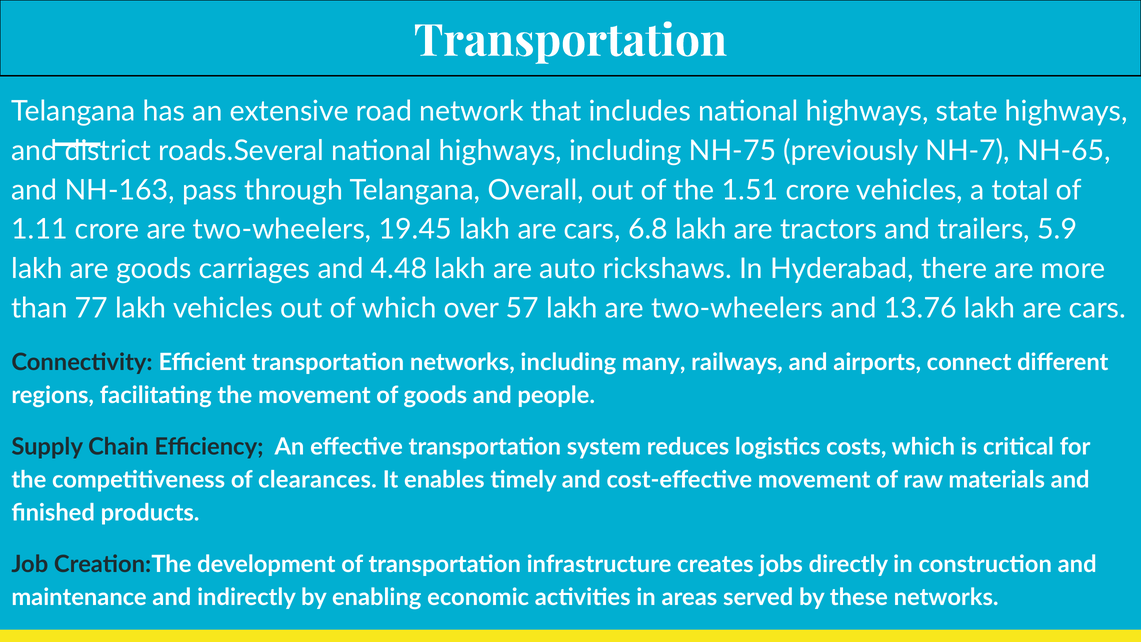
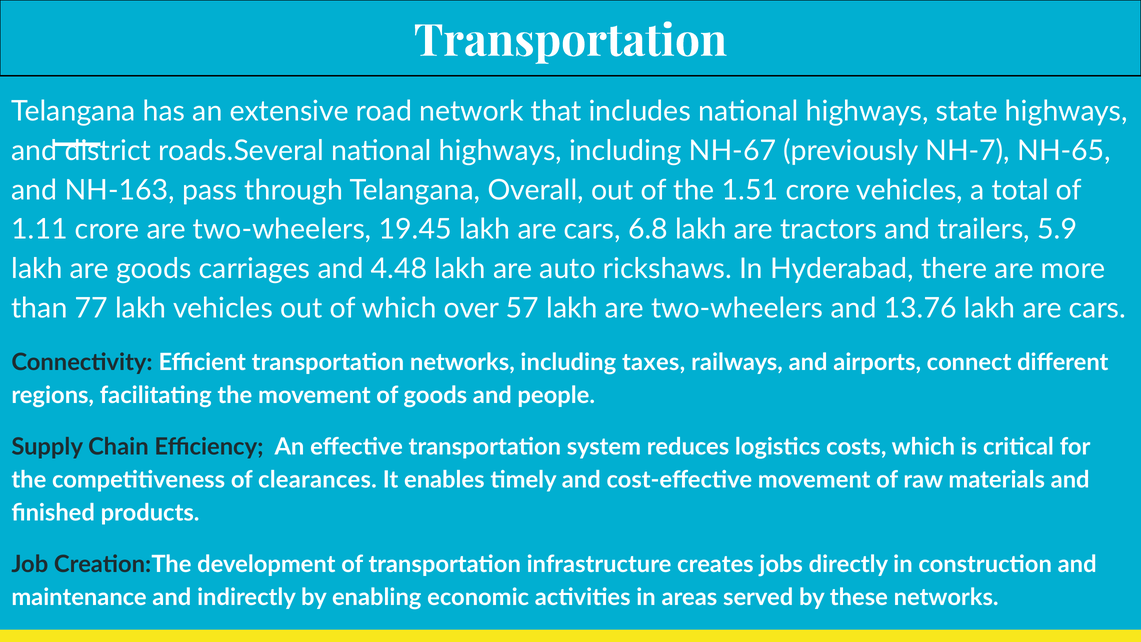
NH-75: NH-75 -> NH-67
many: many -> taxes
